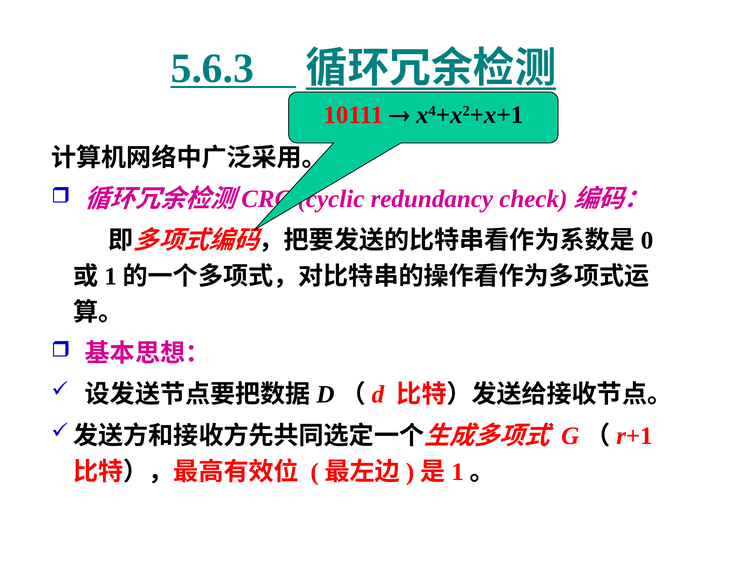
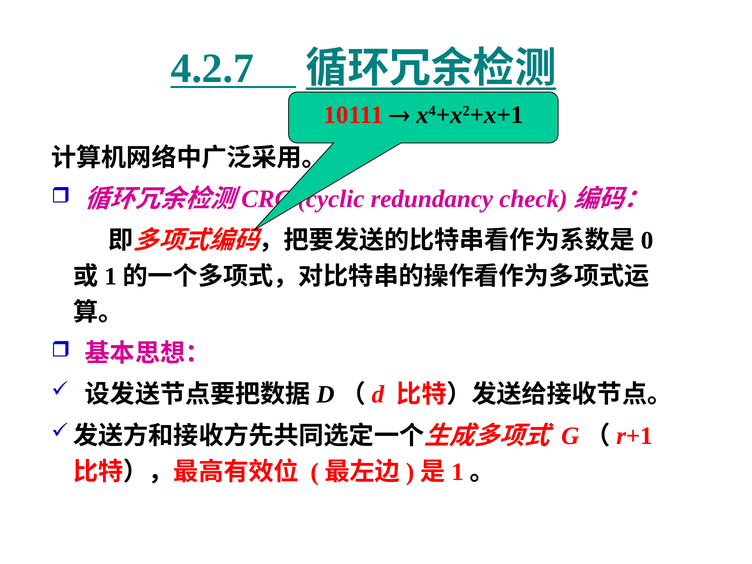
5.6.3: 5.6.3 -> 4.2.7
